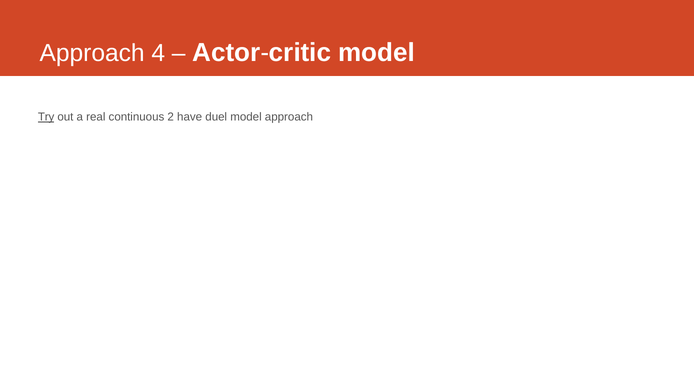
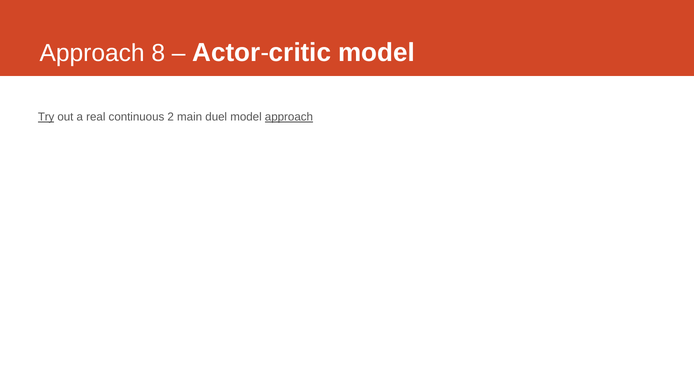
4: 4 -> 8
have: have -> main
approach at (289, 117) underline: none -> present
